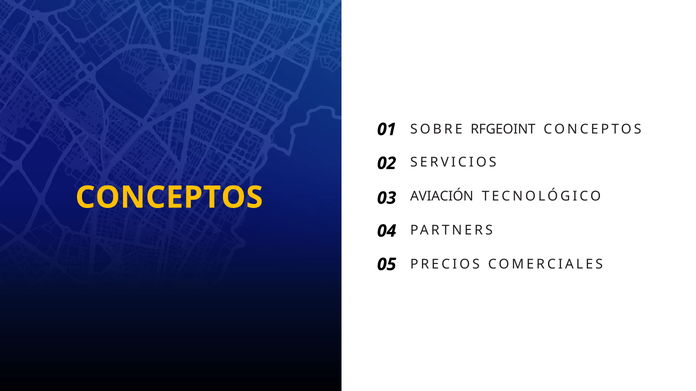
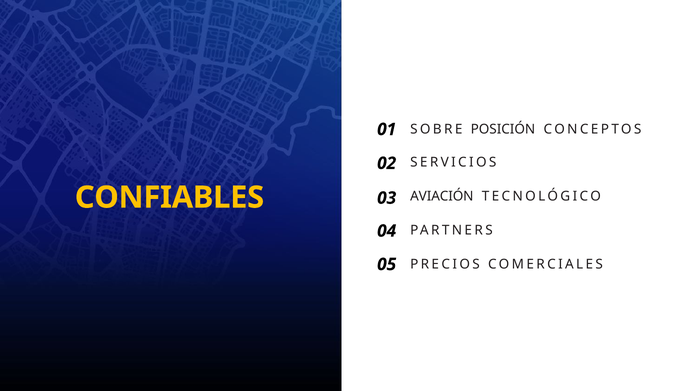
RFGEOINT: RFGEOINT -> POSICIÓN
CONCEPTOS at (169, 198): CONCEPTOS -> CONFIABLES
